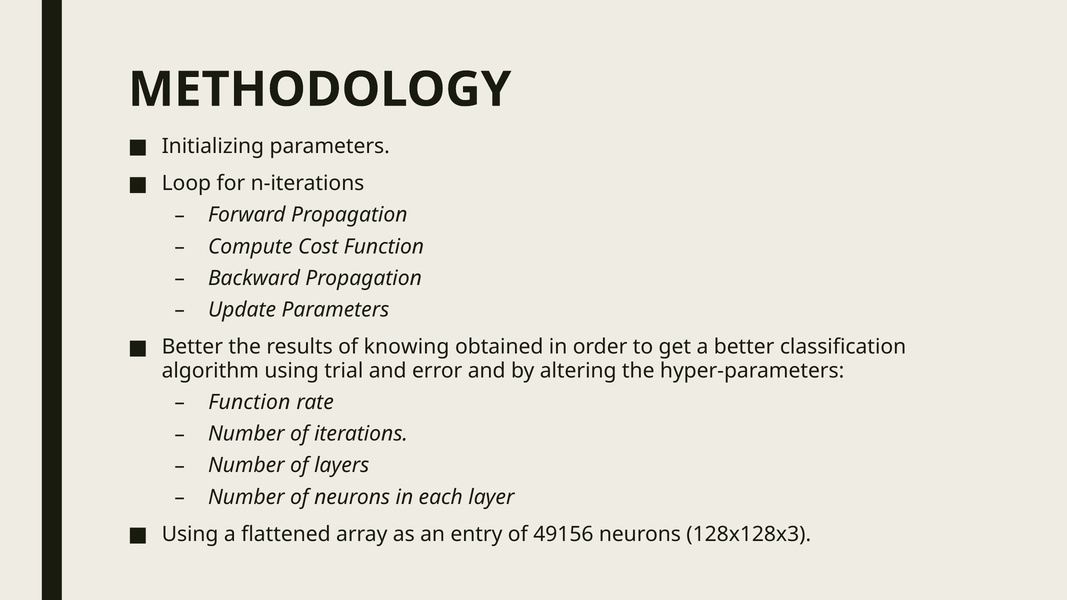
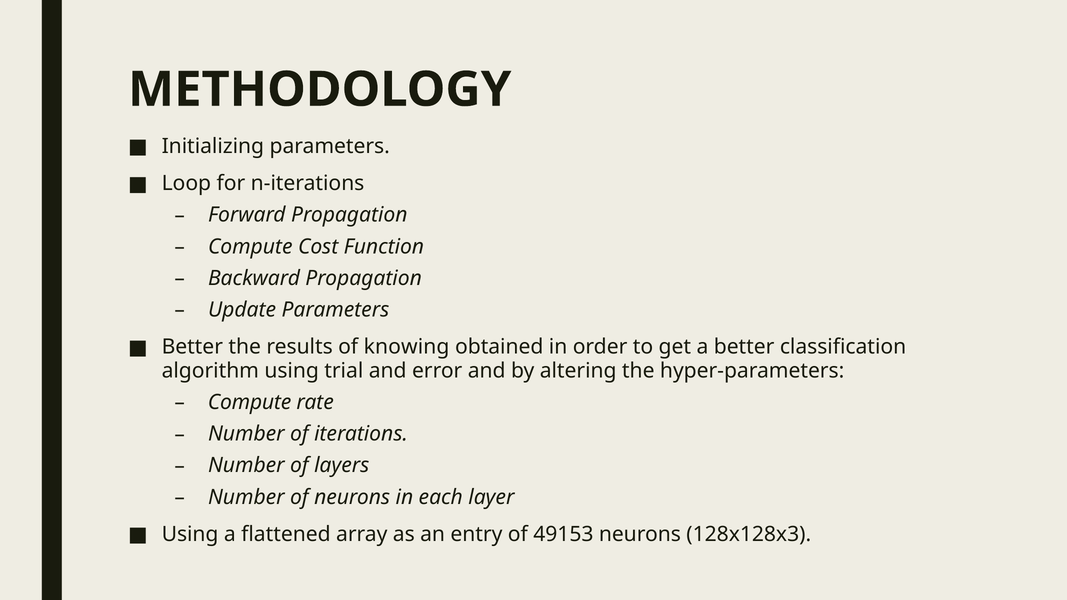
Function at (249, 402): Function -> Compute
49156: 49156 -> 49153
